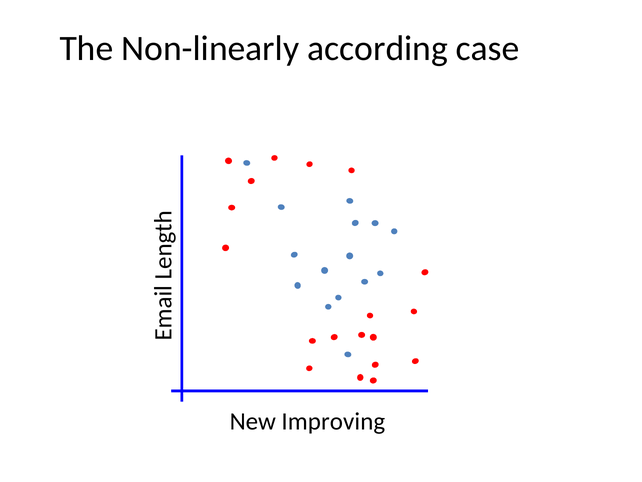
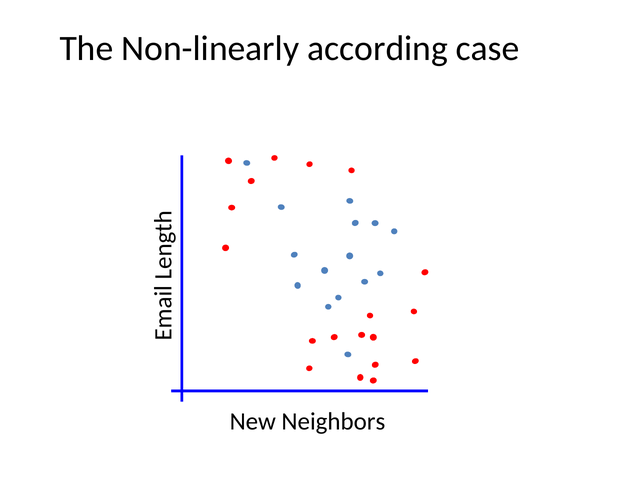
Improving: Improving -> Neighbors
